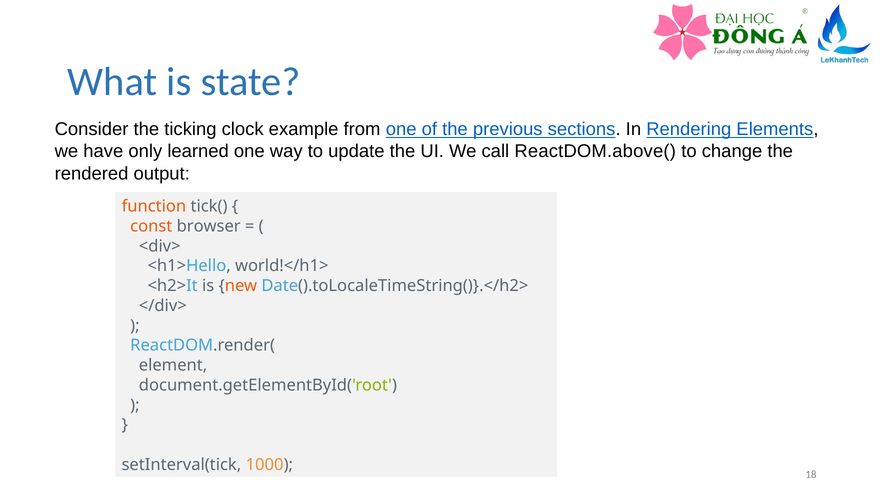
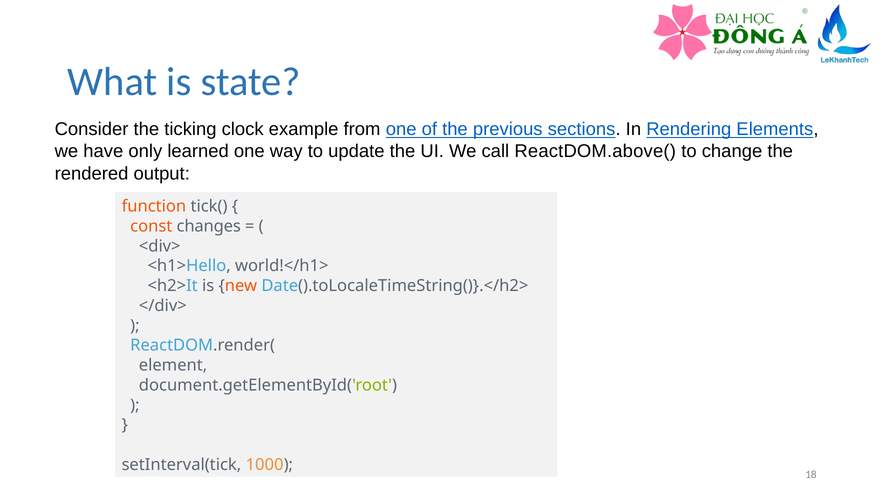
browser: browser -> changes
